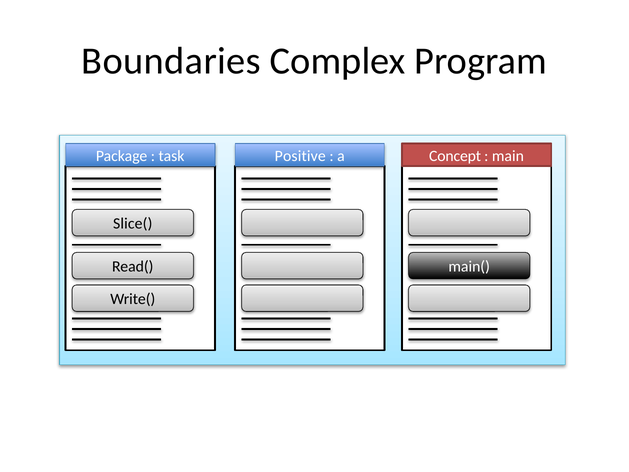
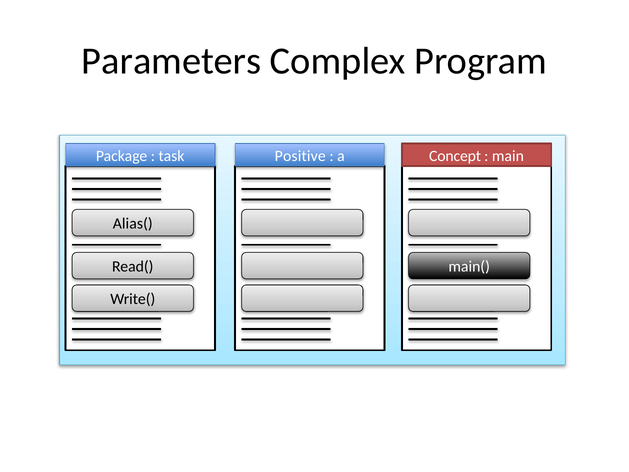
Boundaries: Boundaries -> Parameters
Slice(: Slice( -> Alias(
